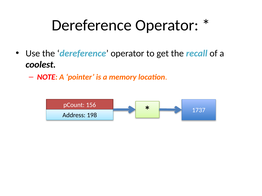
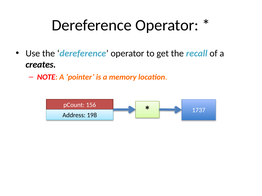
coolest: coolest -> creates
